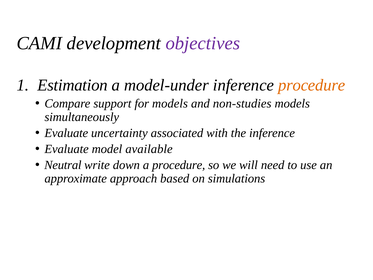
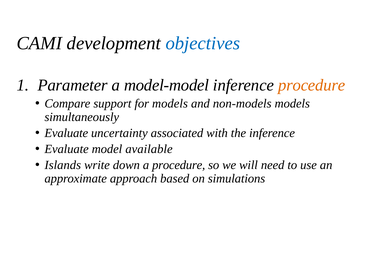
objectives colour: purple -> blue
Estimation: Estimation -> Parameter
model-under: model-under -> model-model
non-studies: non-studies -> non-models
Neutral: Neutral -> Islands
